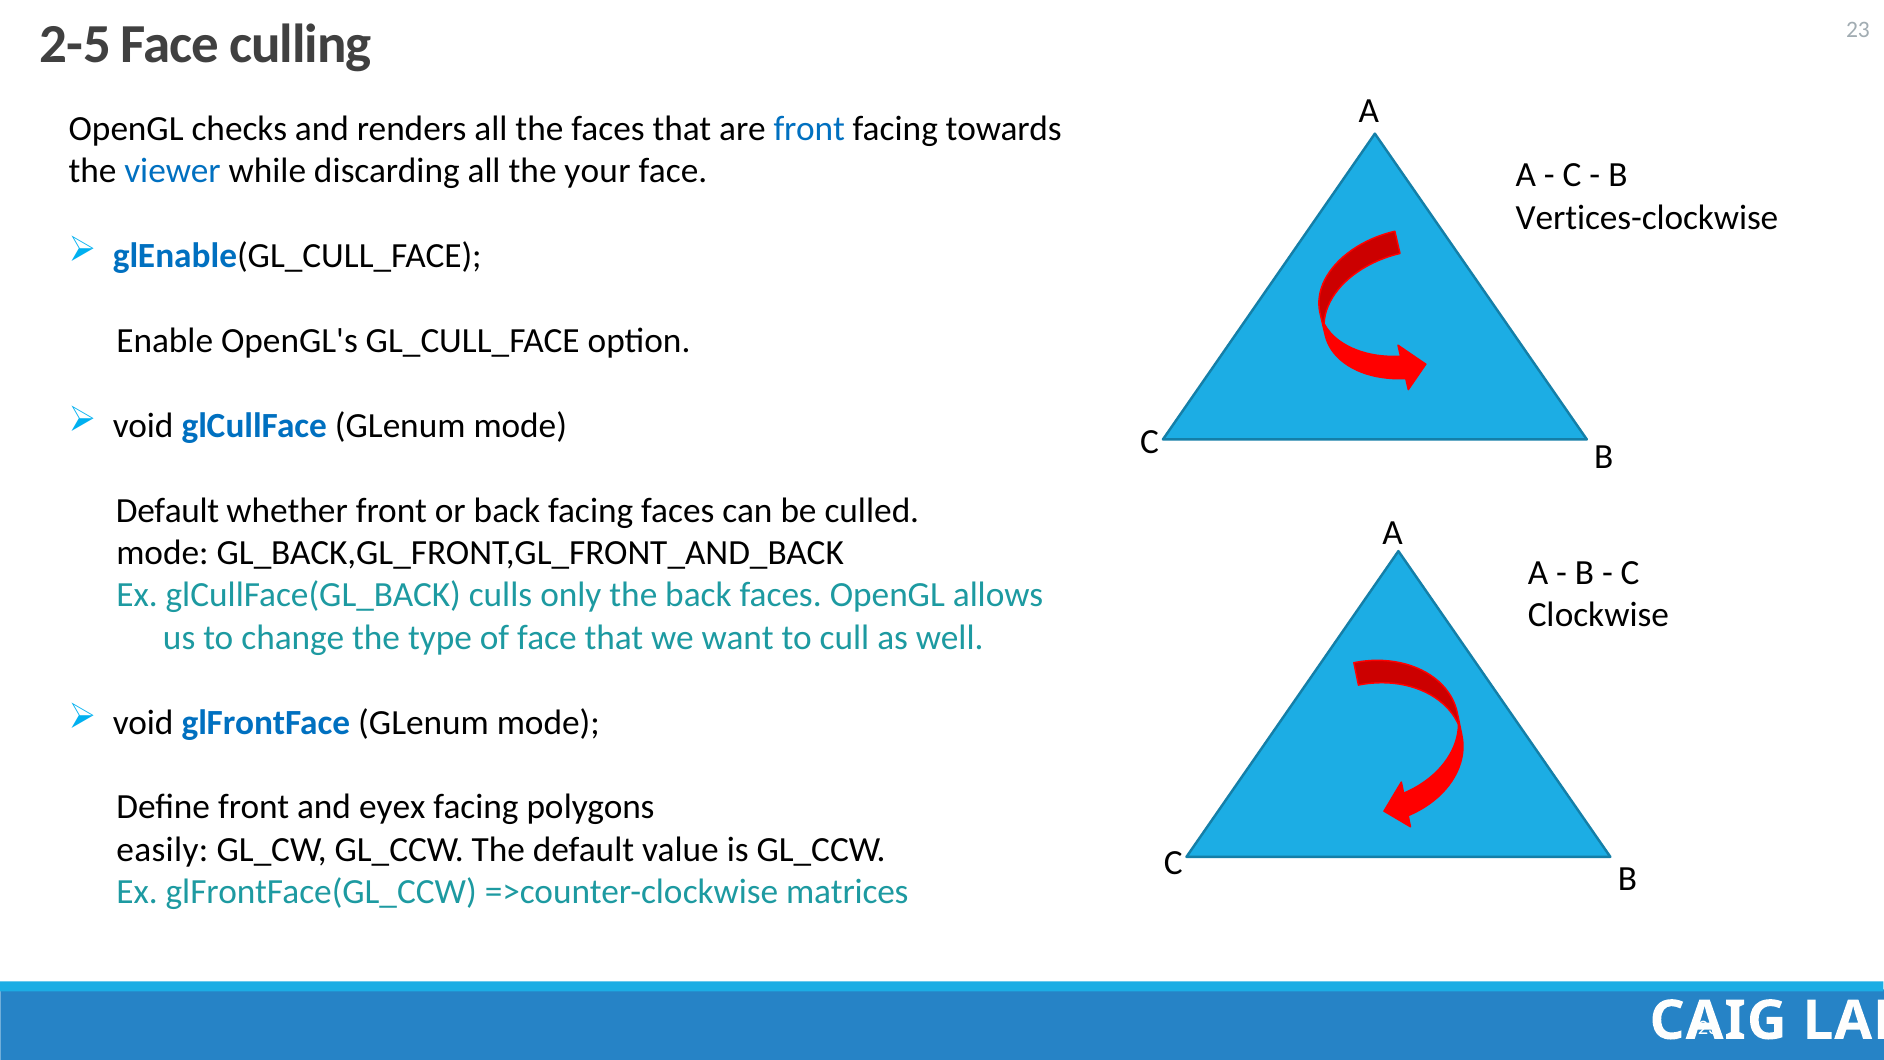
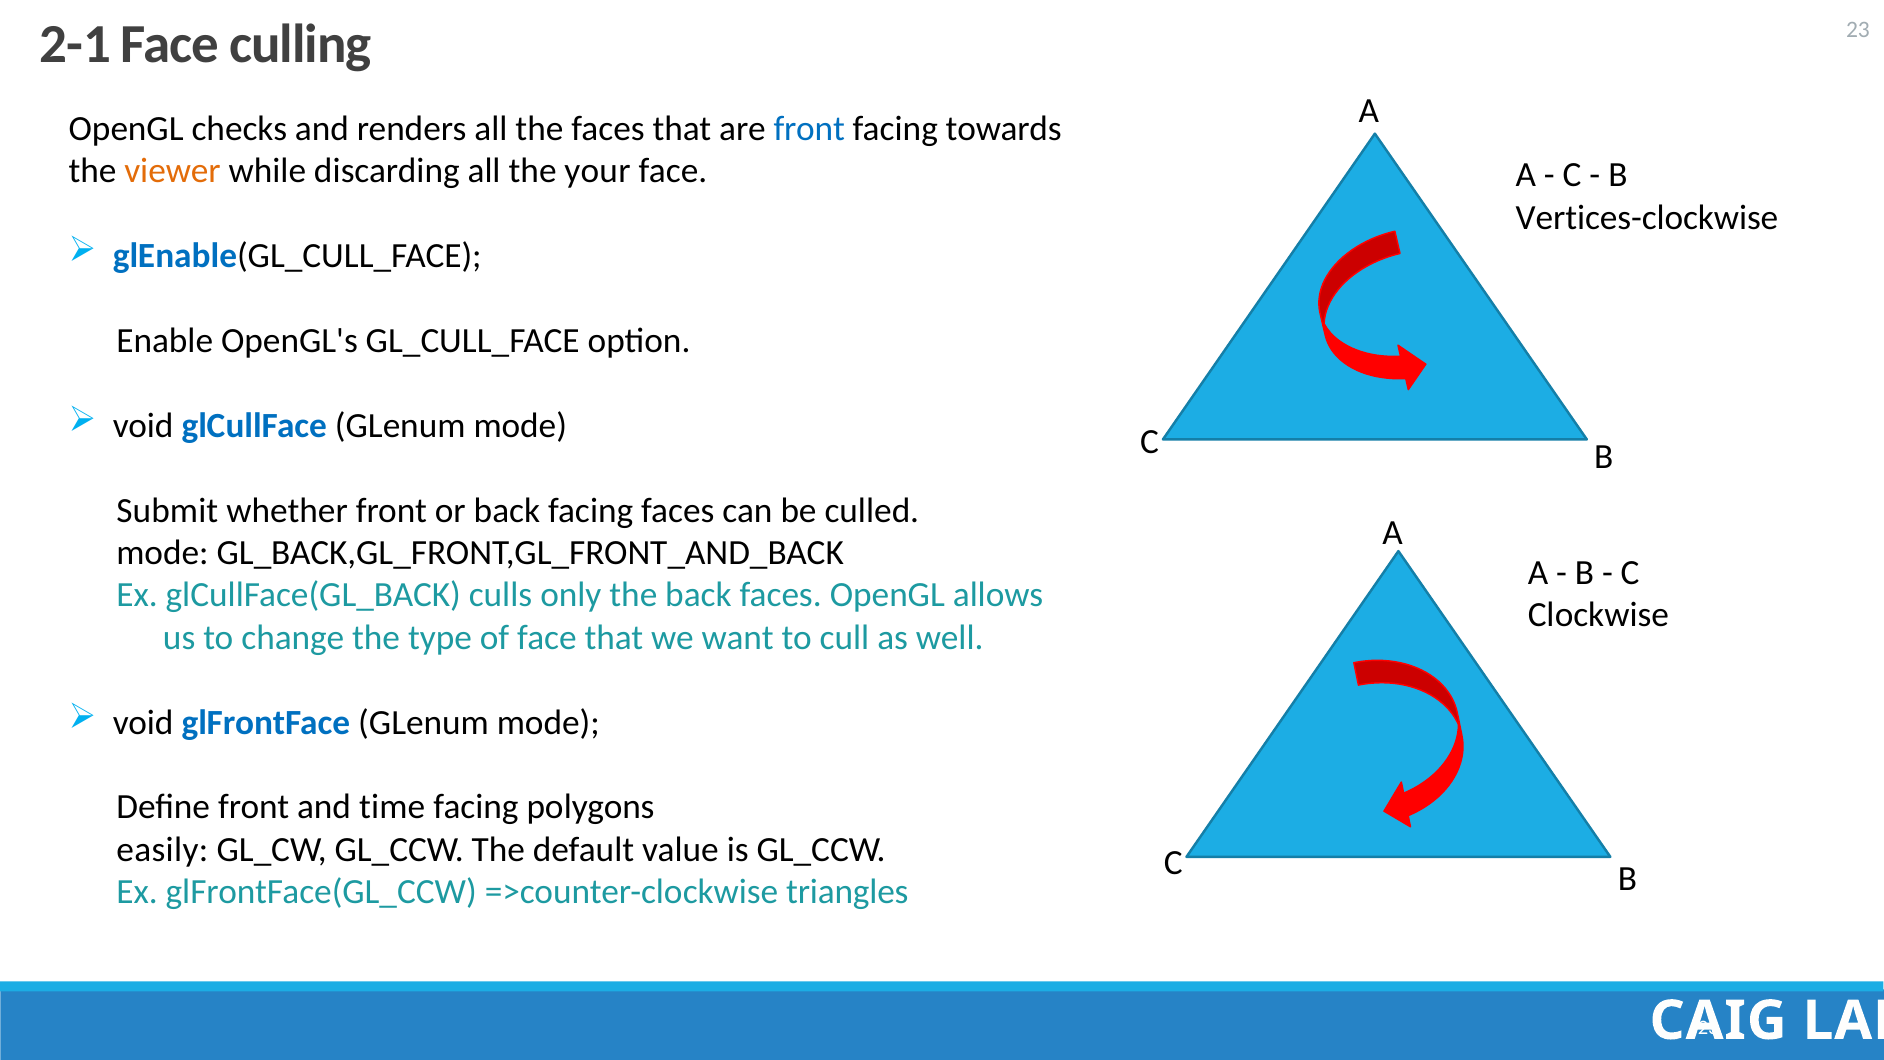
2-5: 2-5 -> 2-1
viewer colour: blue -> orange
Default at (168, 510): Default -> Submit
eyex: eyex -> time
matrices: matrices -> triangles
